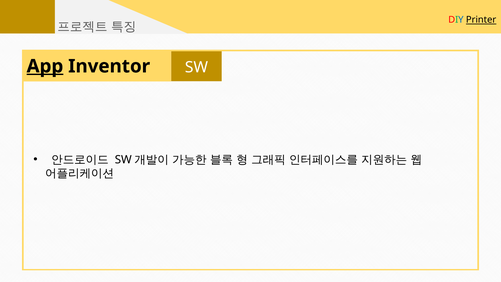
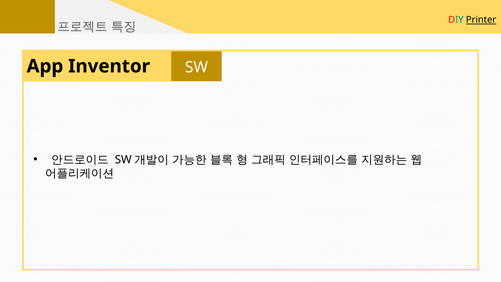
App underline: present -> none
